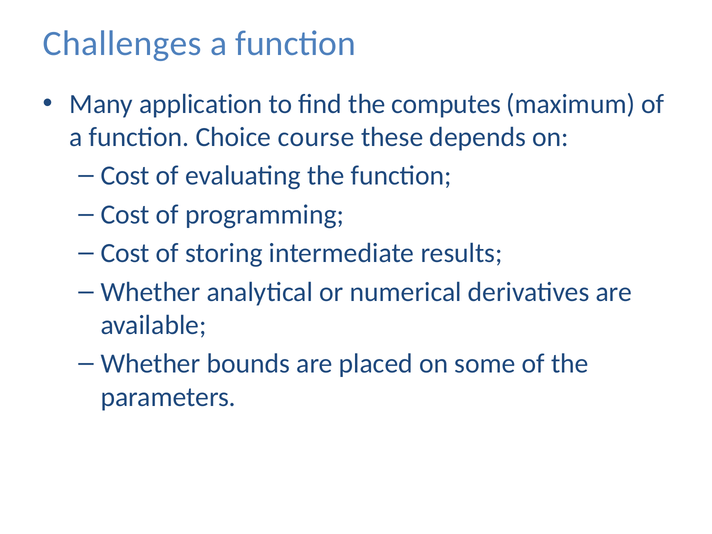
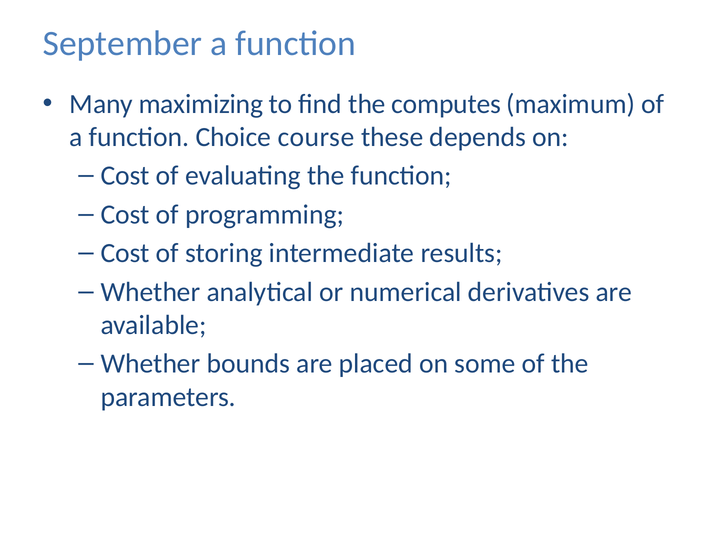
Challenges: Challenges -> September
application: application -> maximizing
